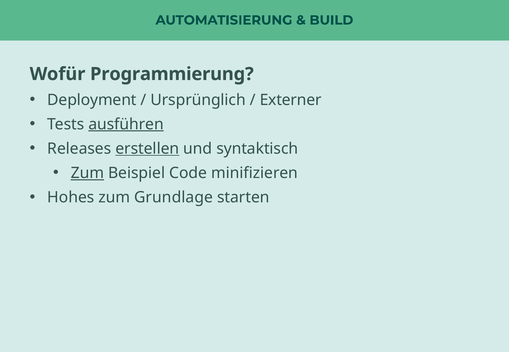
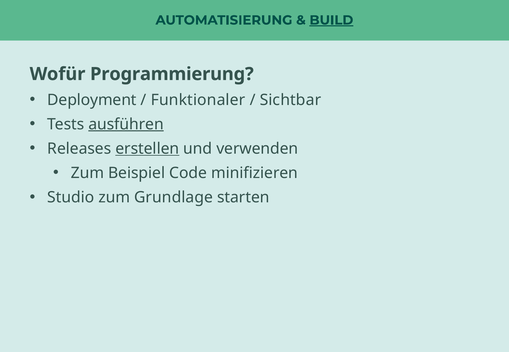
BUILD underline: none -> present
Ursprünglich: Ursprünglich -> Funktionaler
Externer: Externer -> Sichtbar
syntaktisch: syntaktisch -> verwenden
Zum at (87, 173) underline: present -> none
Hohes: Hohes -> Studio
